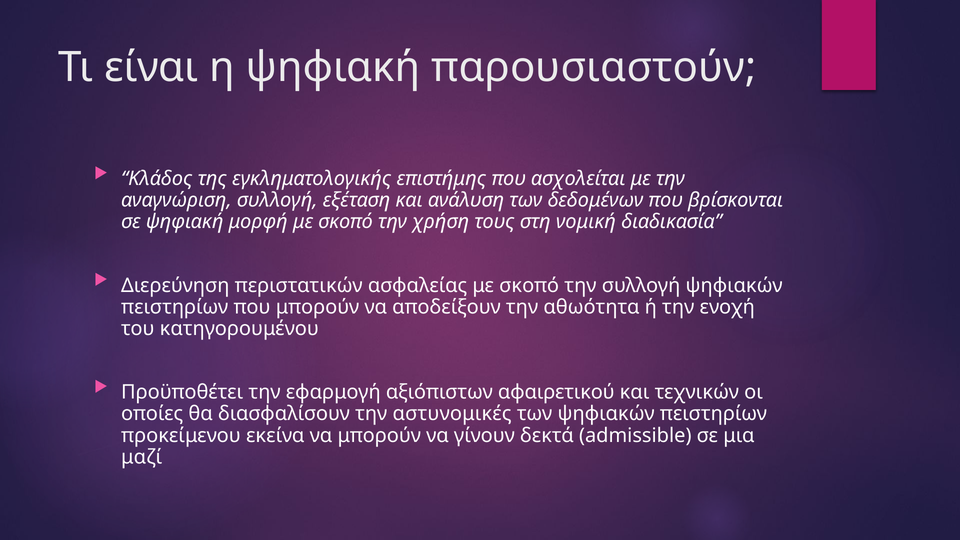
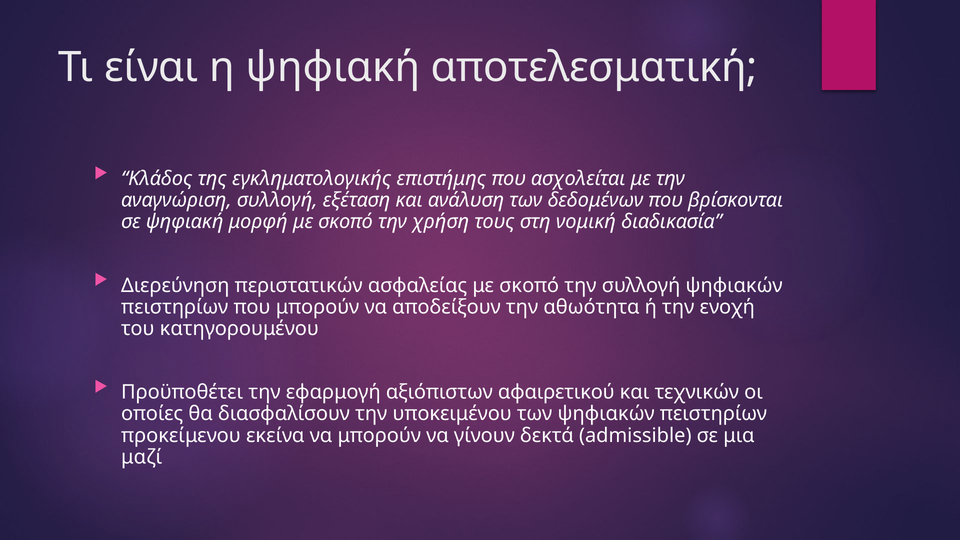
παρουσιαστούν: παρουσιαστούν -> αποτελεσματική
αστυνομικές: αστυνομικές -> υποκειμένου
